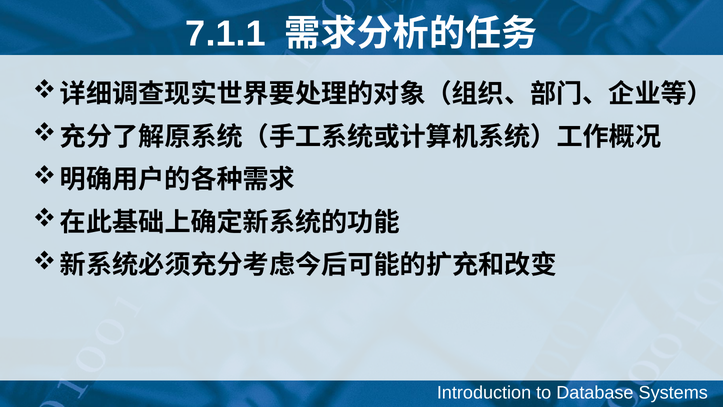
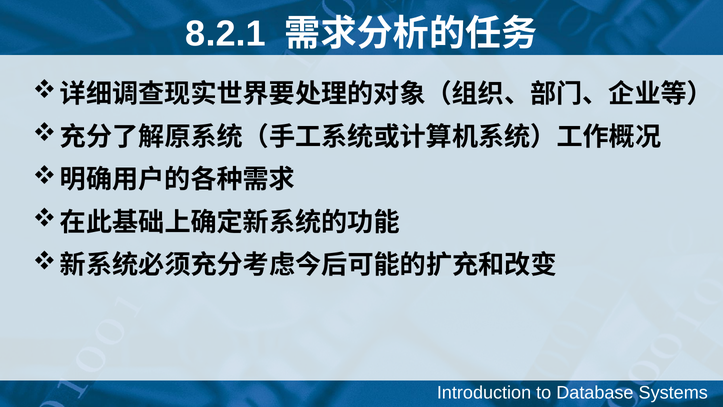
7.1.1: 7.1.1 -> 8.2.1
